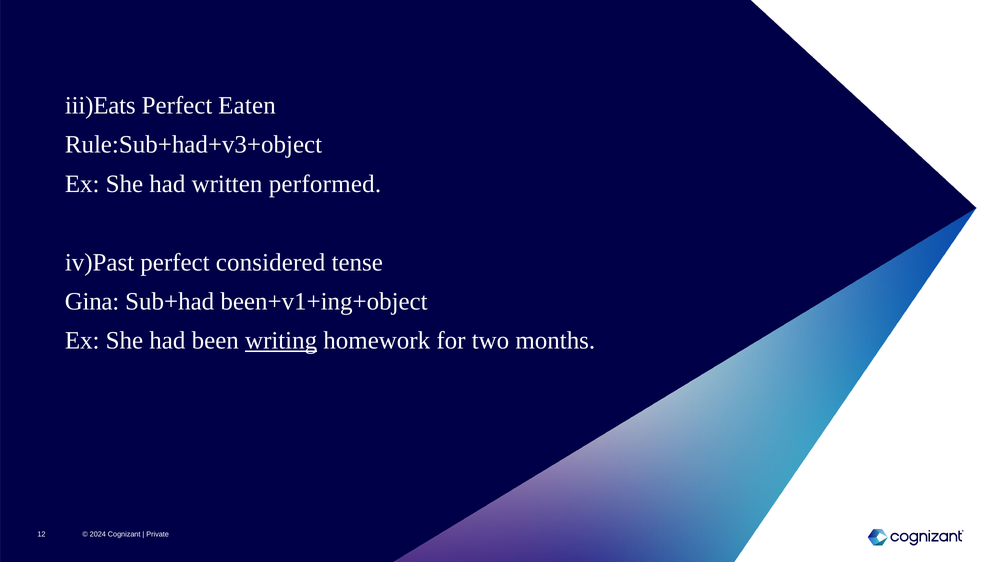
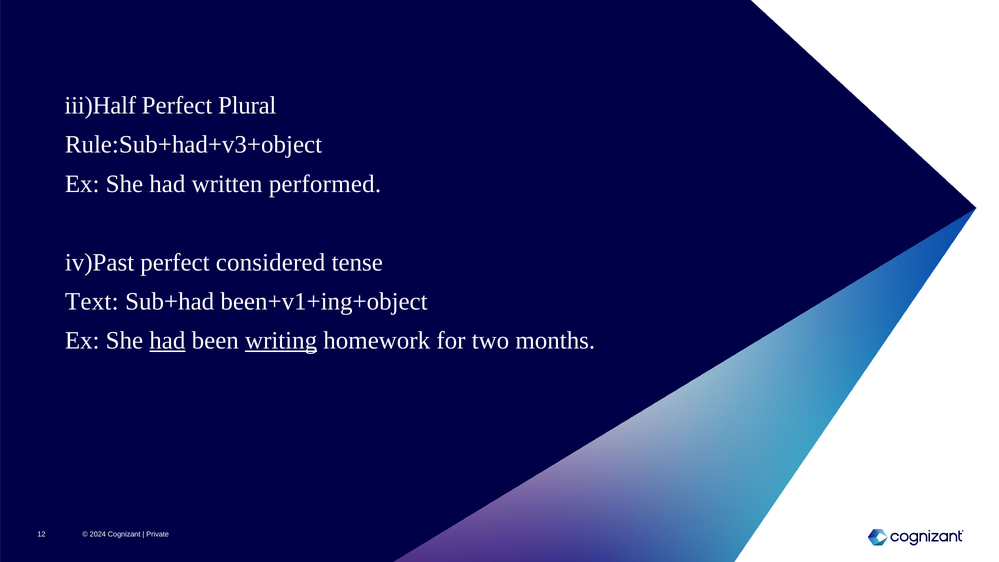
iii)Eats: iii)Eats -> iii)Half
Eaten: Eaten -> Plural
Gina: Gina -> Text
had at (167, 341) underline: none -> present
